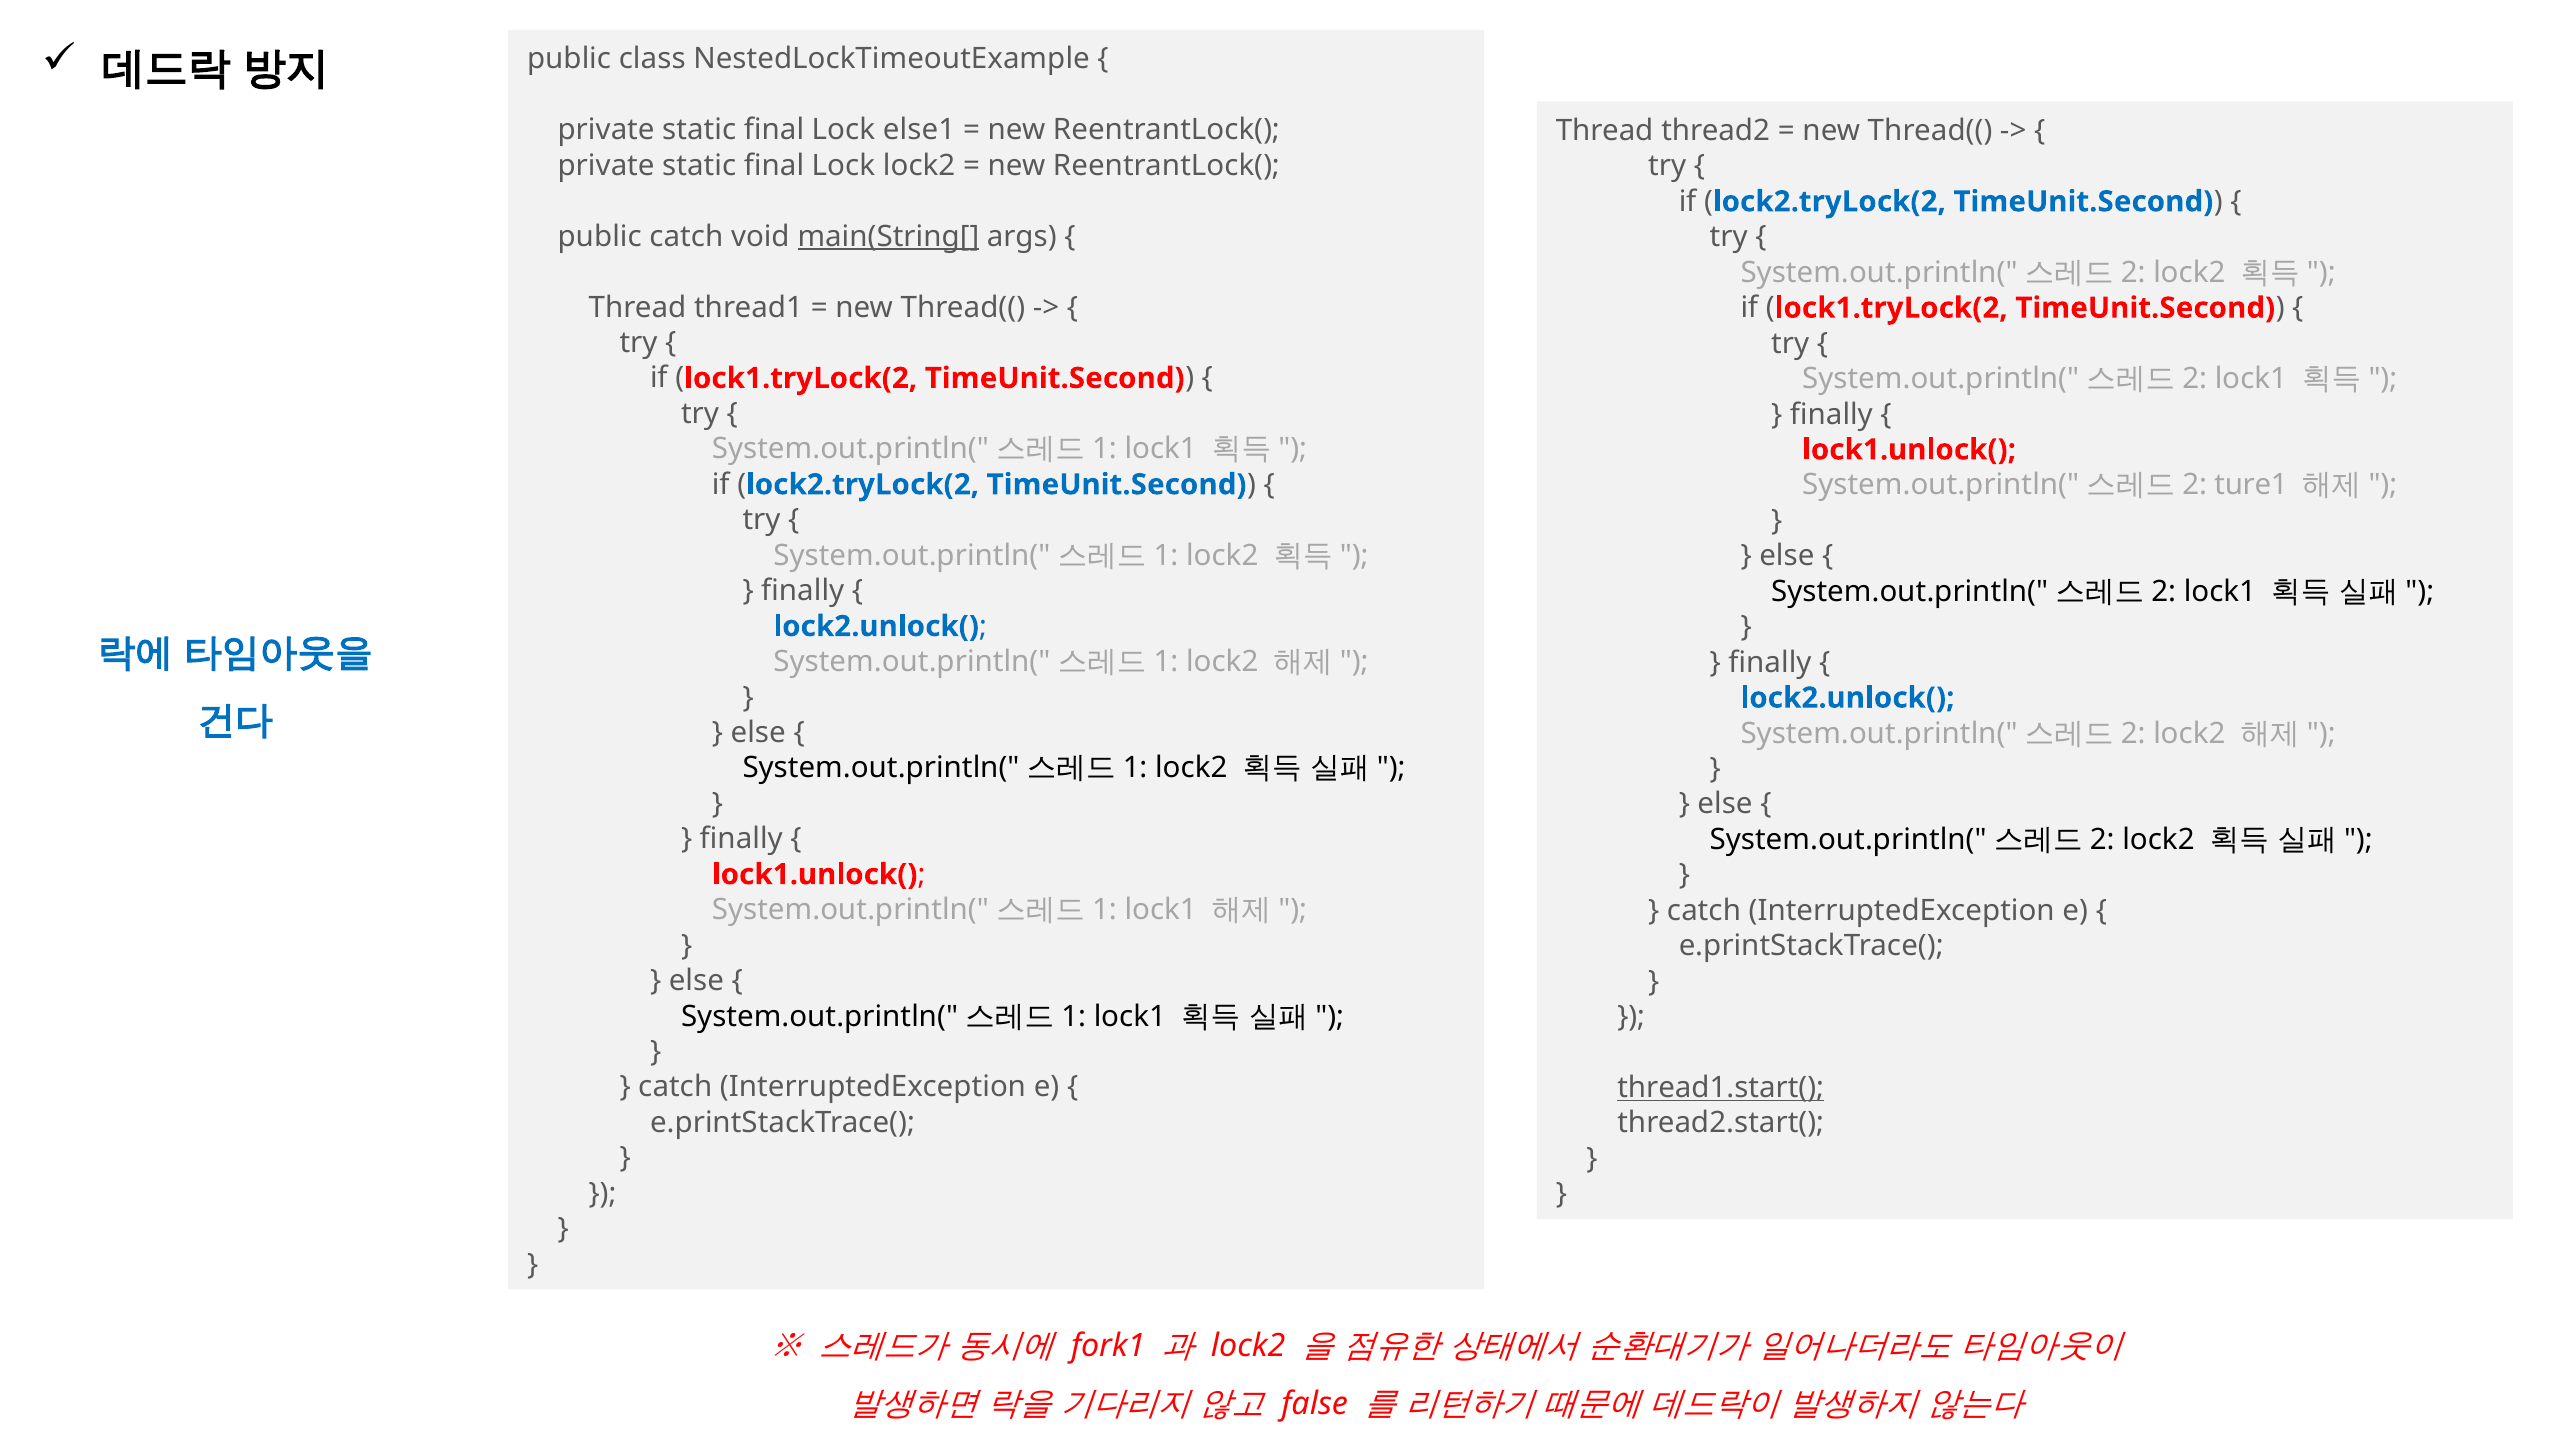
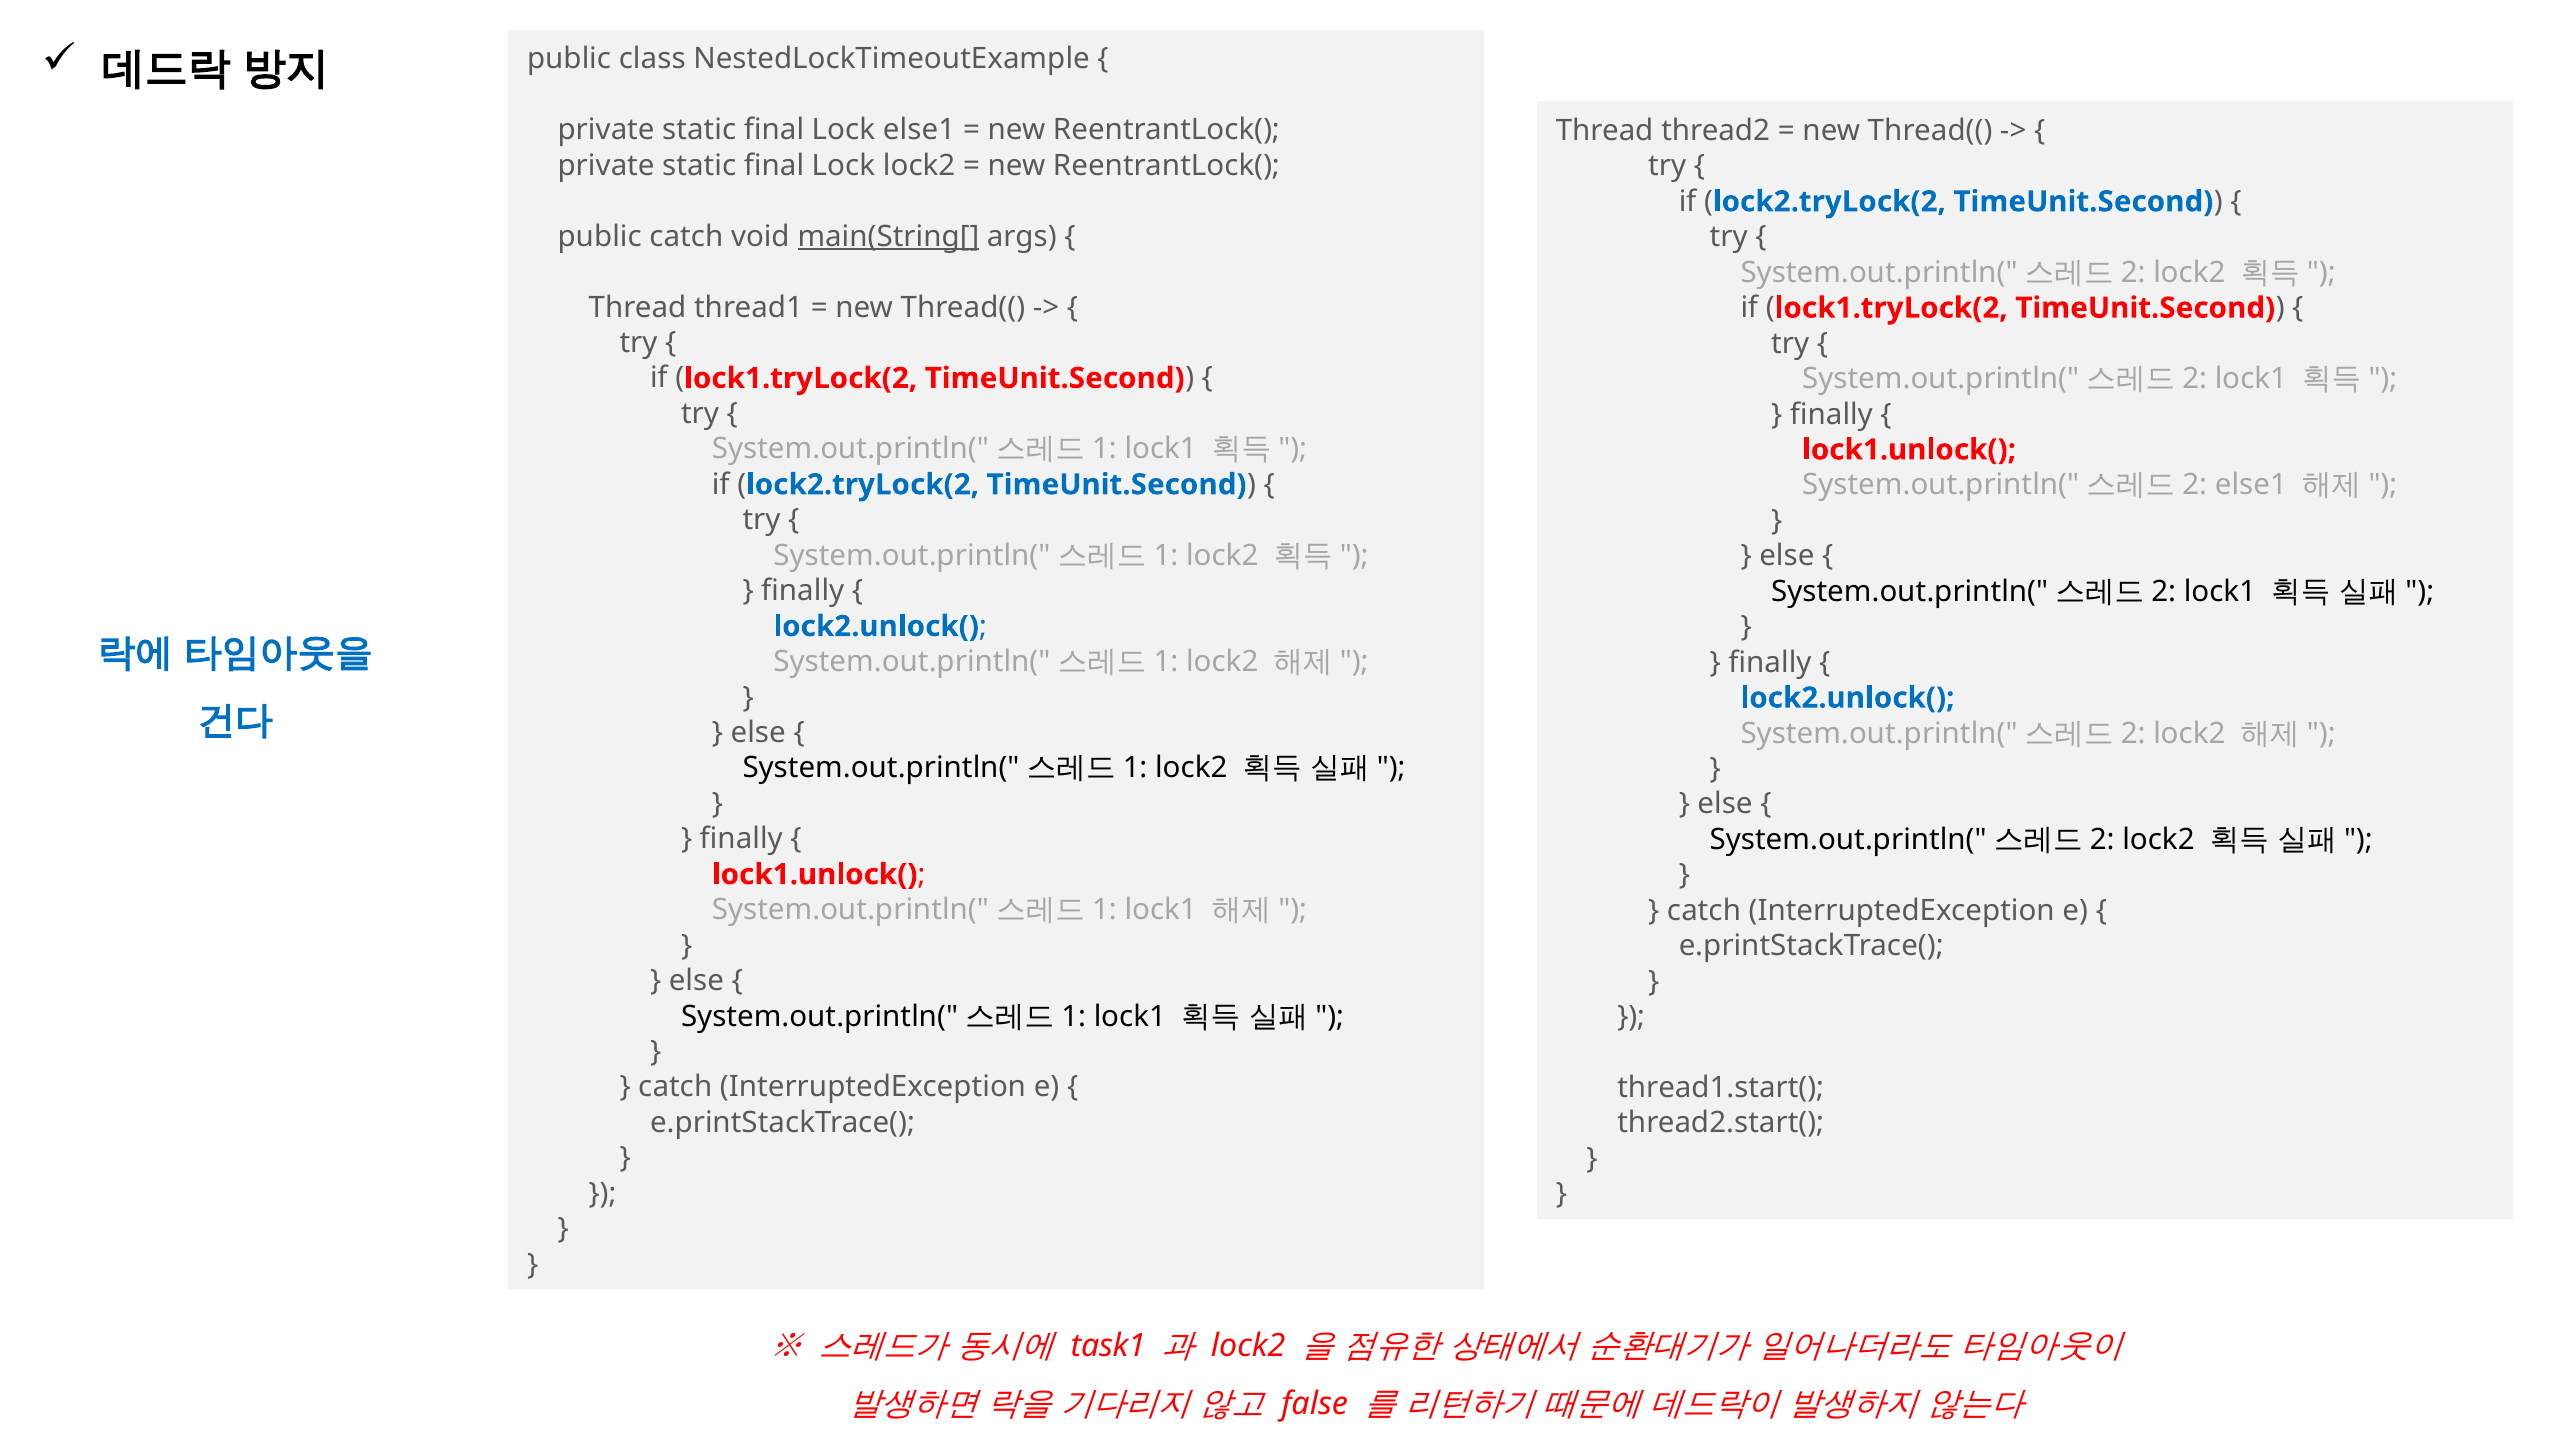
ture1 at (2251, 485): ture1 -> else1
thread1.start( underline: present -> none
fork1: fork1 -> task1
